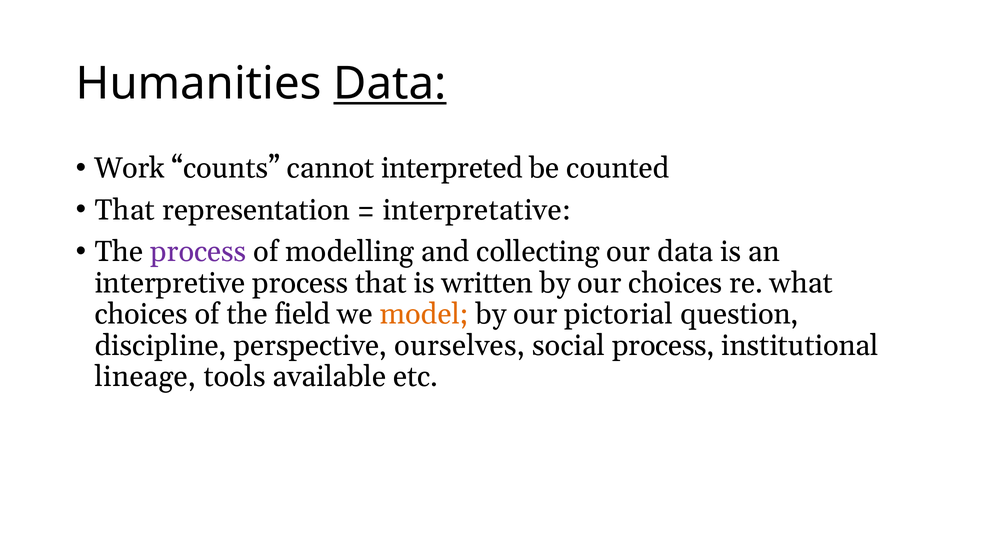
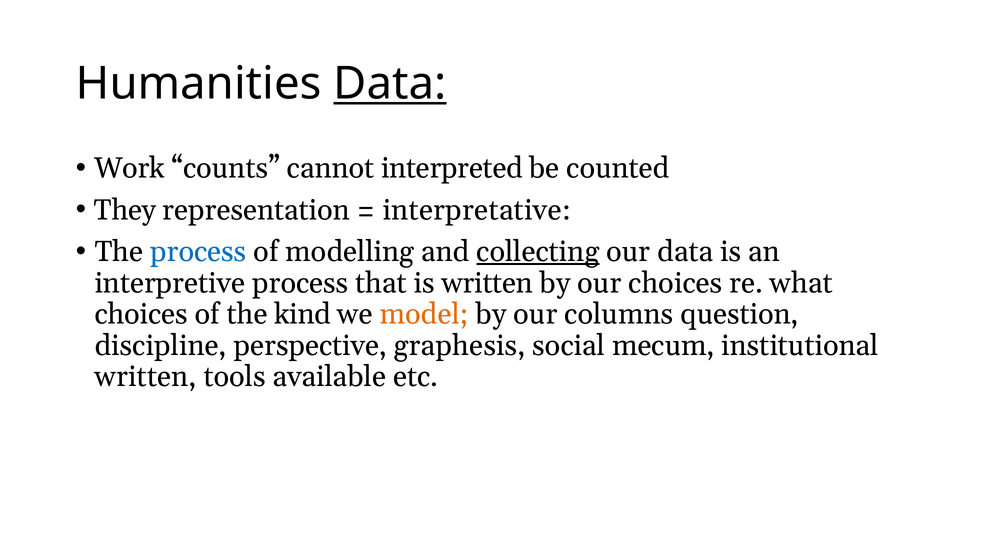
That at (125, 210): That -> They
process at (198, 251) colour: purple -> blue
collecting underline: none -> present
field: field -> kind
pictorial: pictorial -> columns
ourselves: ourselves -> graphesis
social process: process -> mecum
lineage at (145, 377): lineage -> written
